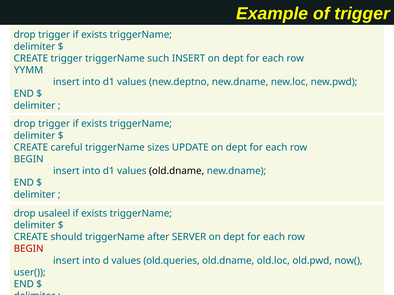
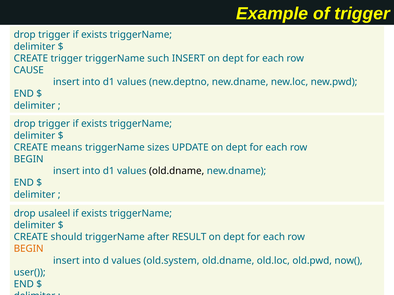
YYMM: YYMM -> CAUSE
careful: careful -> means
SERVER: SERVER -> RESULT
BEGIN at (29, 249) colour: red -> orange
old.queries: old.queries -> old.system
